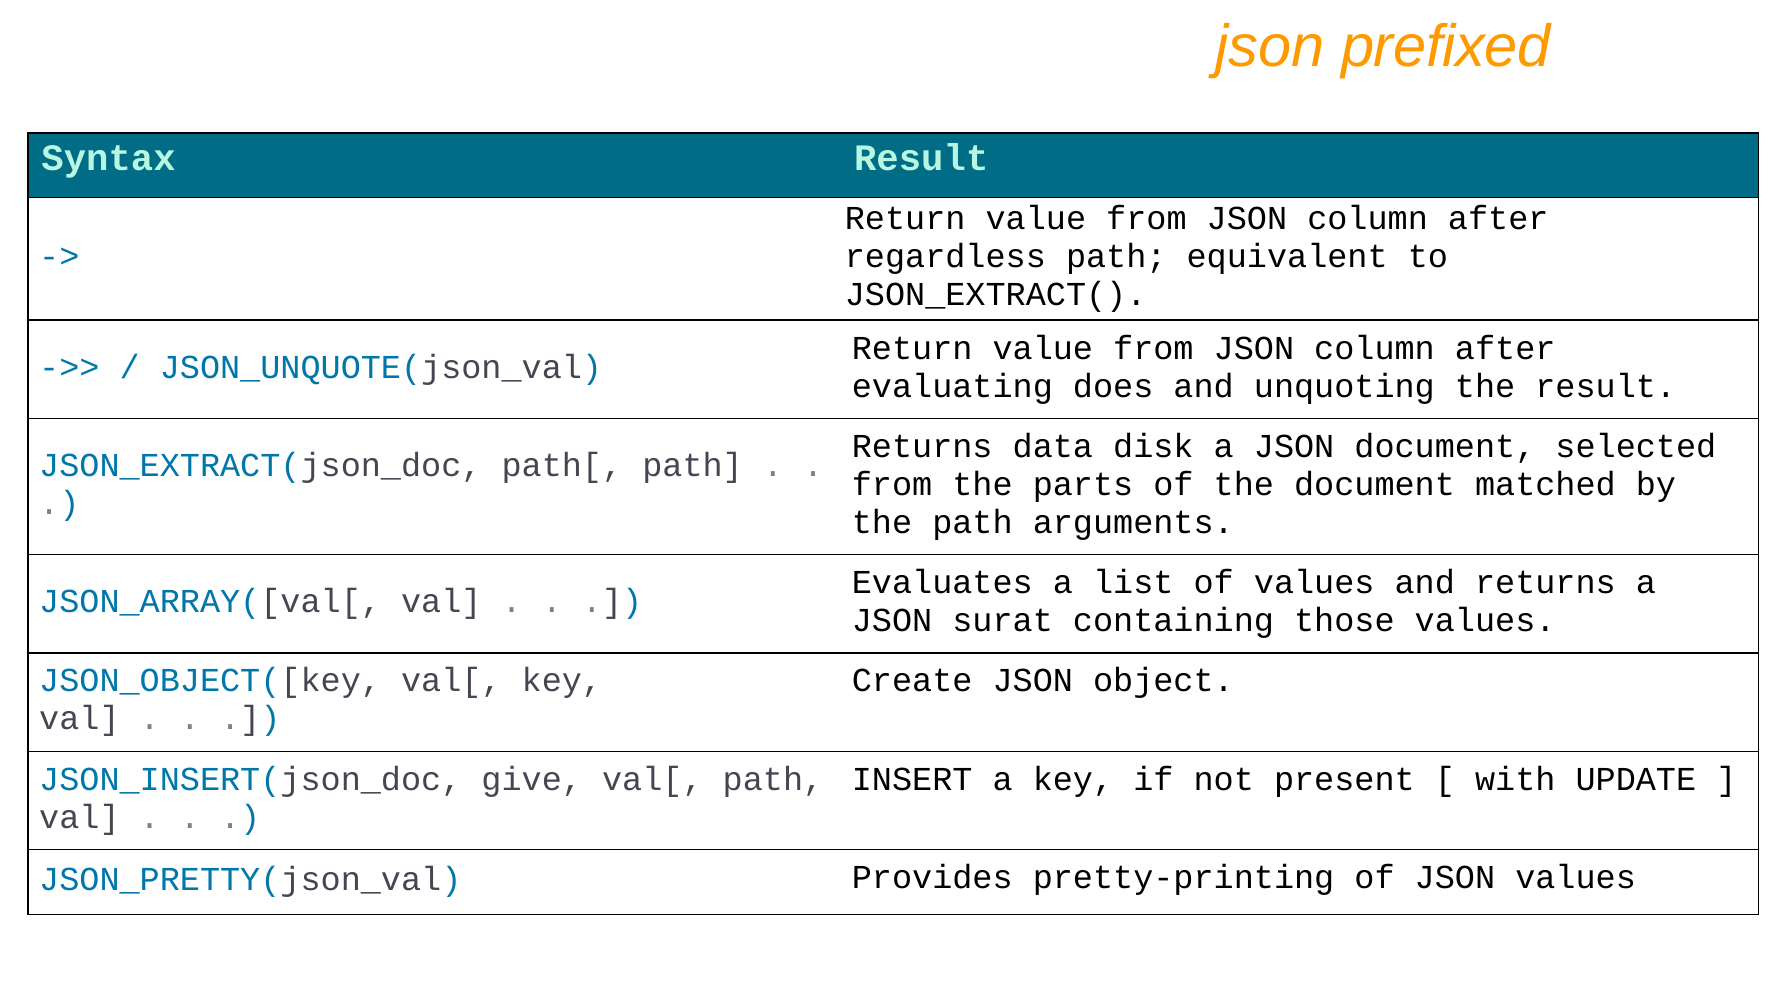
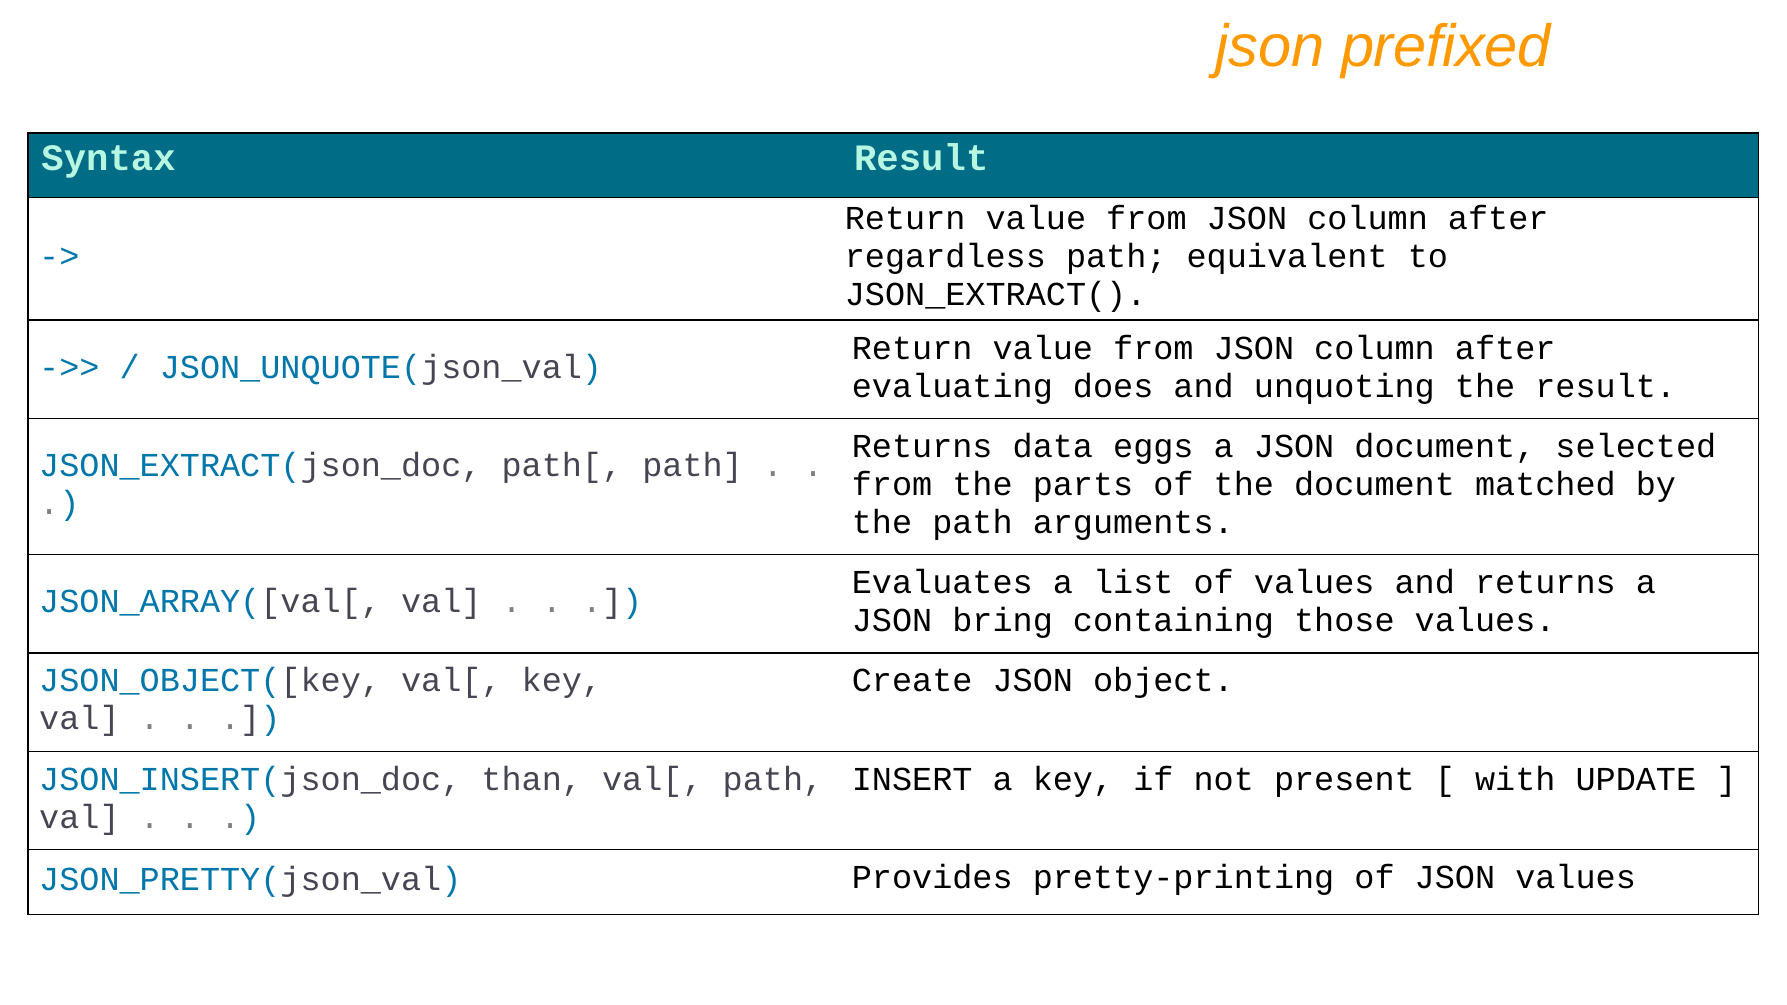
disk: disk -> eggs
surat: surat -> bring
give: give -> than
